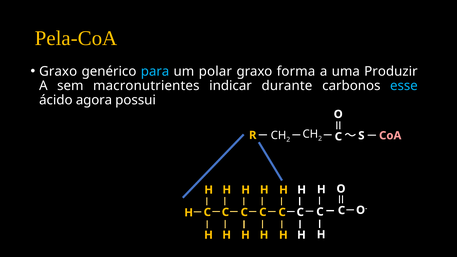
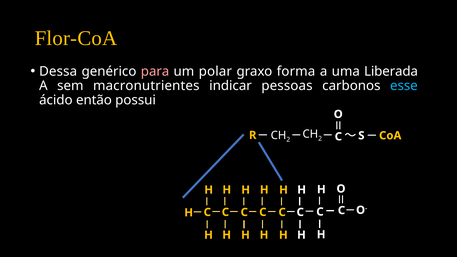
Pela-CoA: Pela-CoA -> Flor-CoA
Graxo at (58, 71): Graxo -> Dessa
para colour: light blue -> pink
Produzir: Produzir -> Liberada
durante: durante -> pessoas
agora: agora -> então
CoA colour: pink -> yellow
